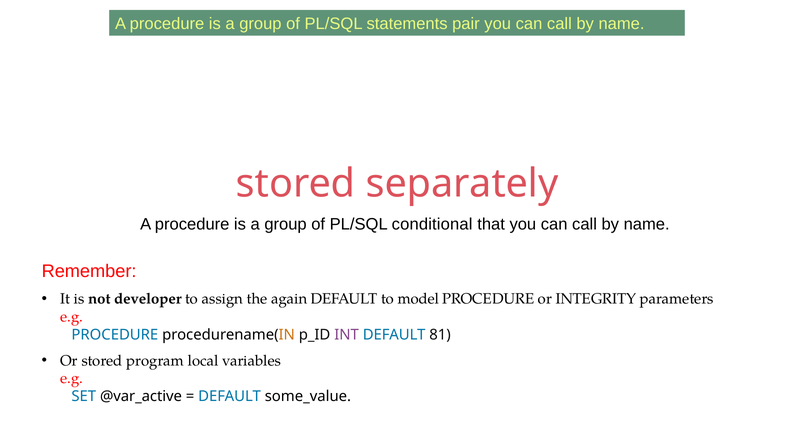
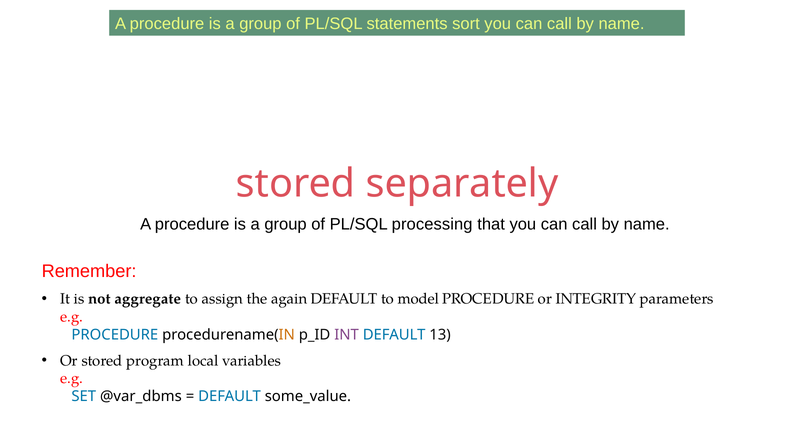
pair: pair -> sort
conditional: conditional -> processing
developer: developer -> aggregate
81: 81 -> 13
@var_active: @var_active -> @var_dbms
